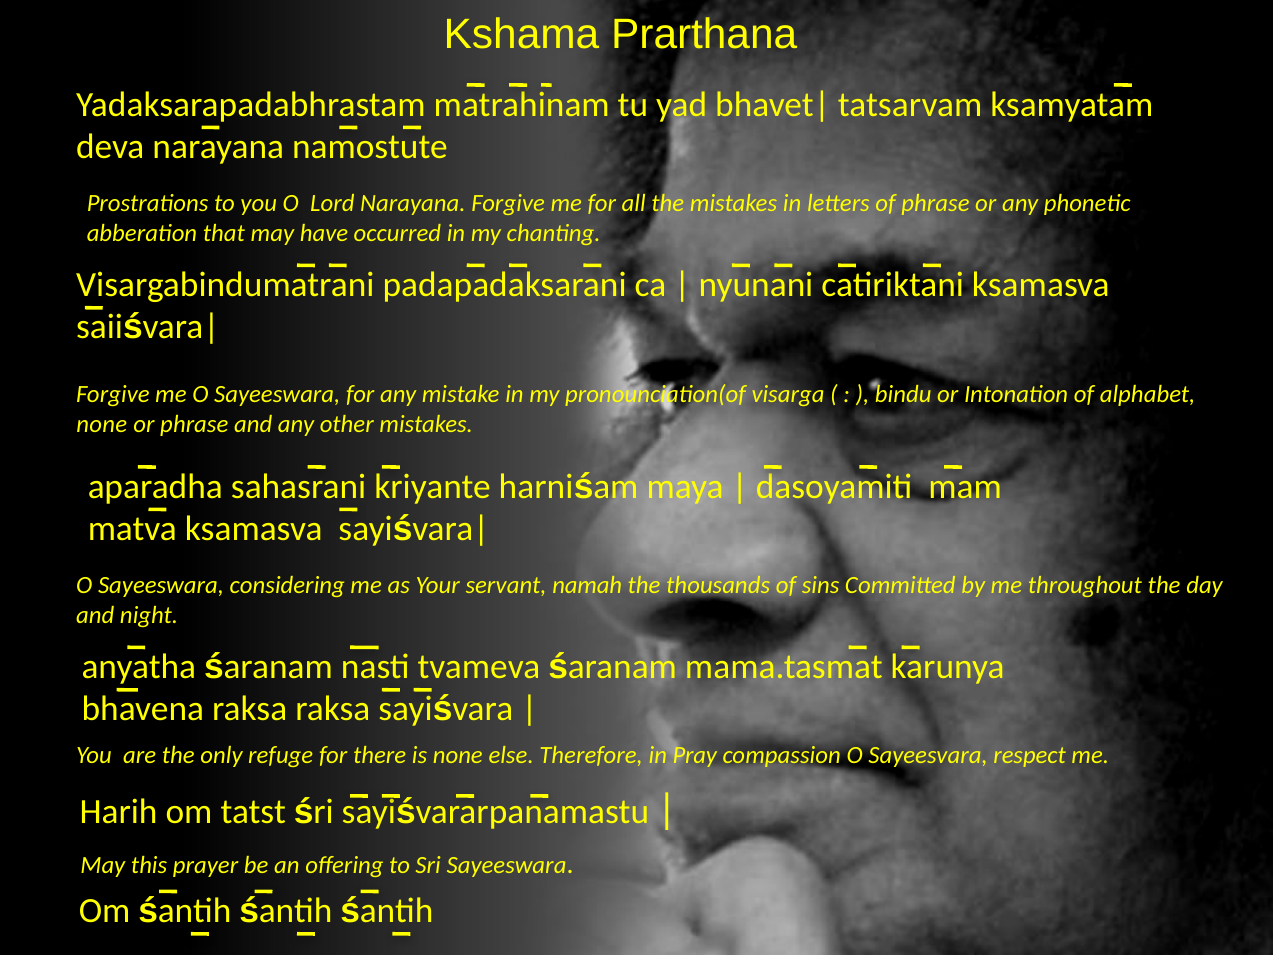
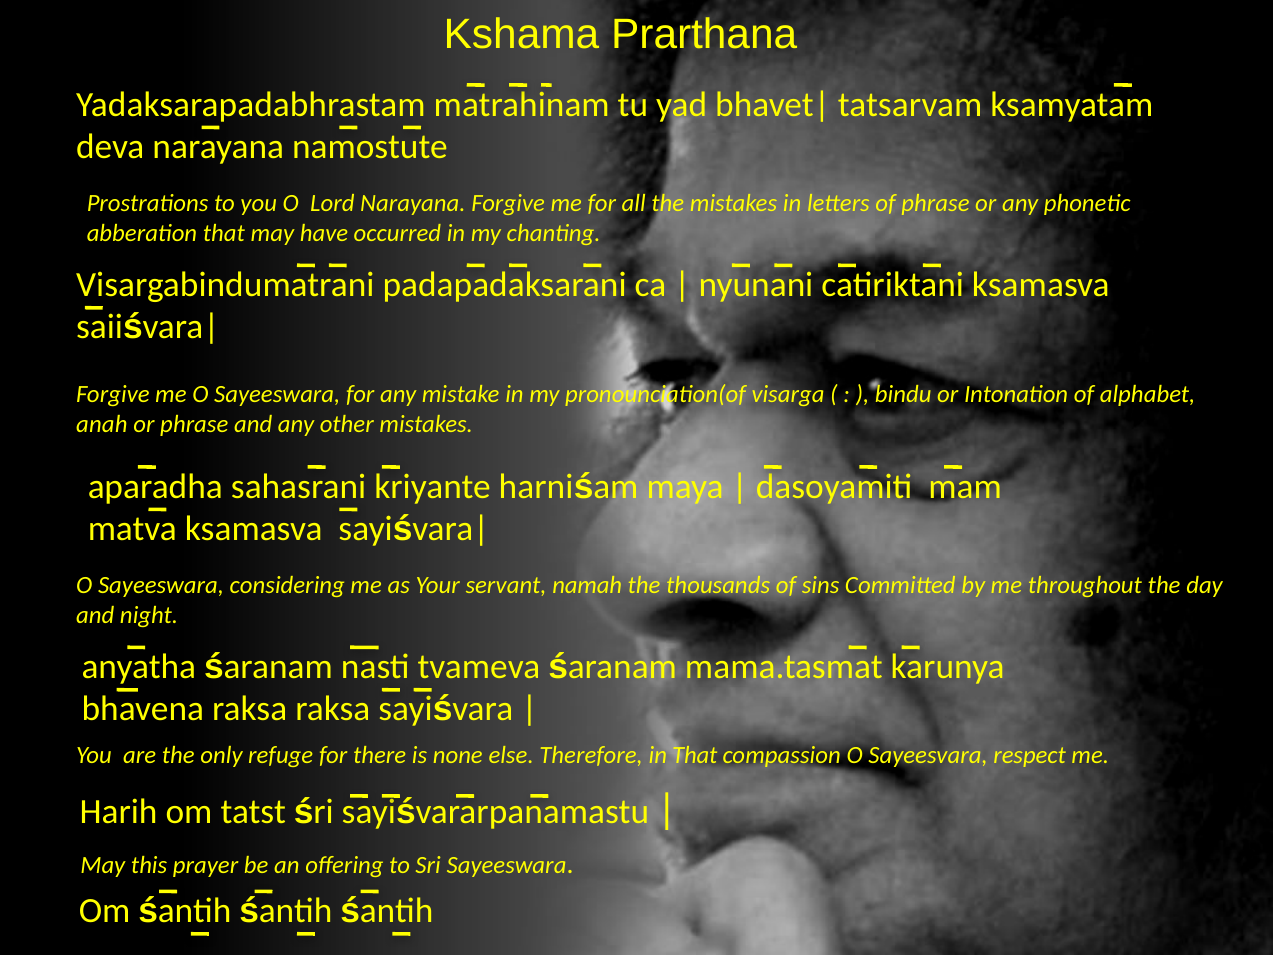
none at (102, 424): none -> anah
in Pray: Pray -> That
